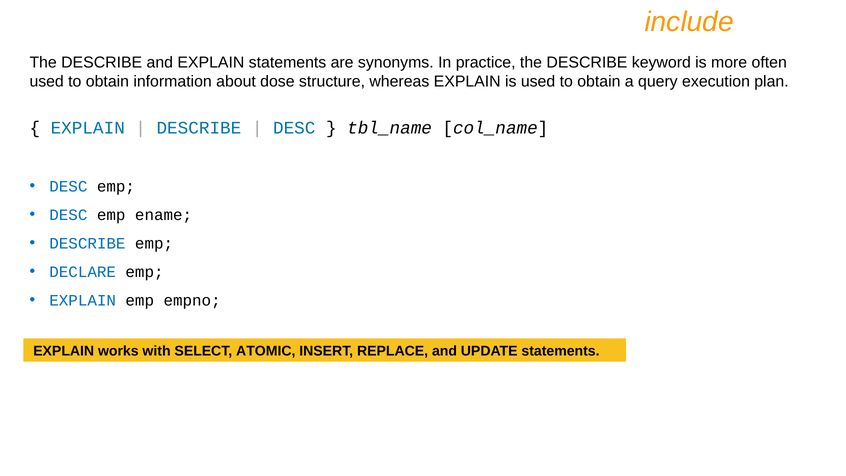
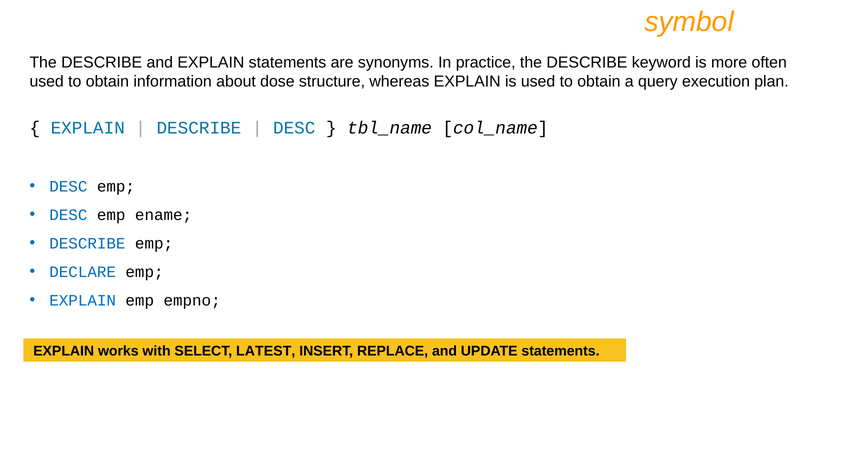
include: include -> symbol
ATOMIC: ATOMIC -> LATEST
